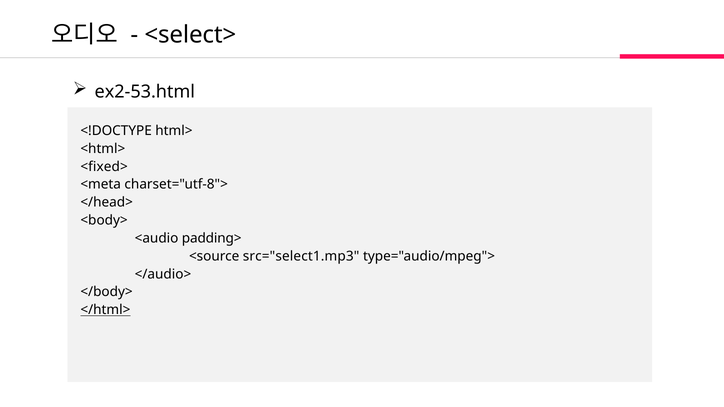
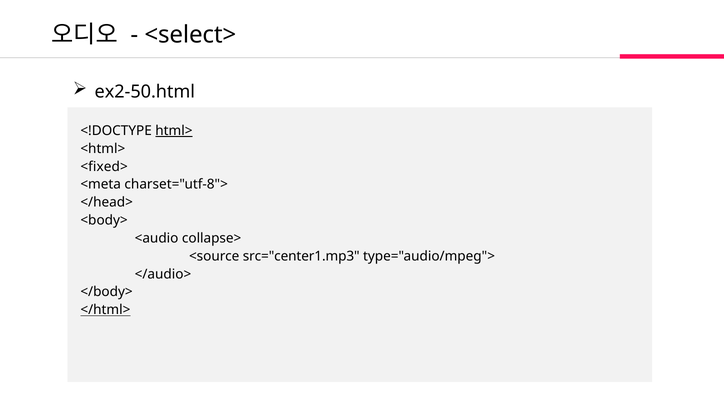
ex2-53.html: ex2-53.html -> ex2-50.html
html> underline: none -> present
padding>: padding> -> collapse>
src="select1.mp3: src="select1.mp3 -> src="center1.mp3
